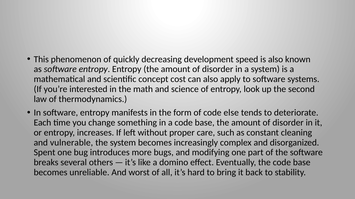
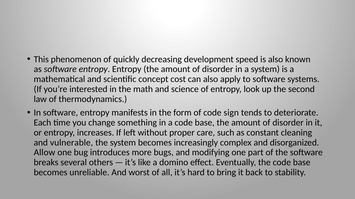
else: else -> sign
Spent: Spent -> Allow
